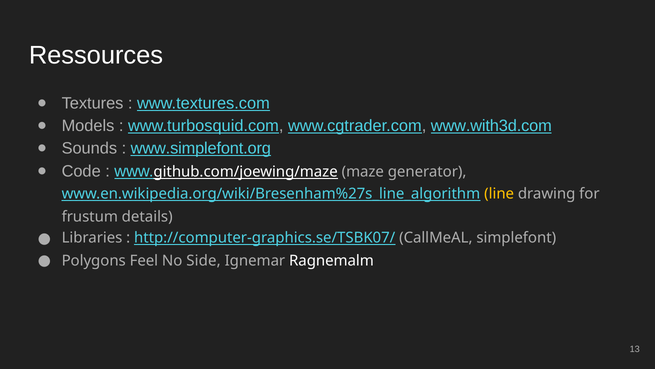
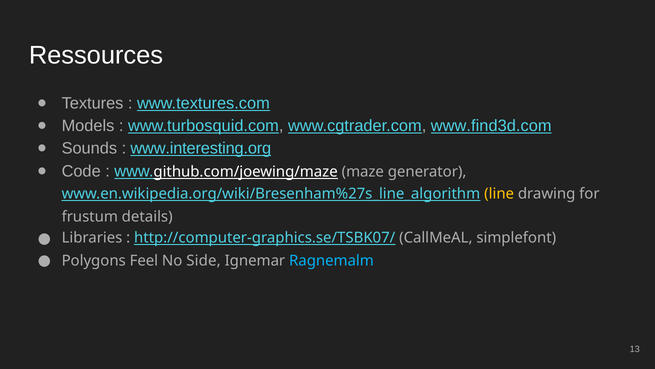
www.with3d.com: www.with3d.com -> www.find3d.com
www.simplefont.org: www.simplefont.org -> www.interesting.org
Ragnemalm colour: white -> light blue
